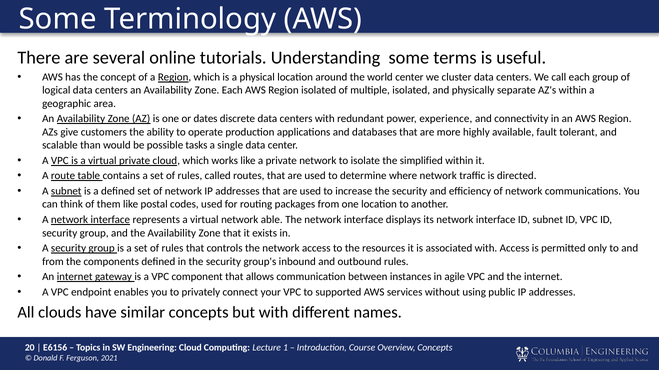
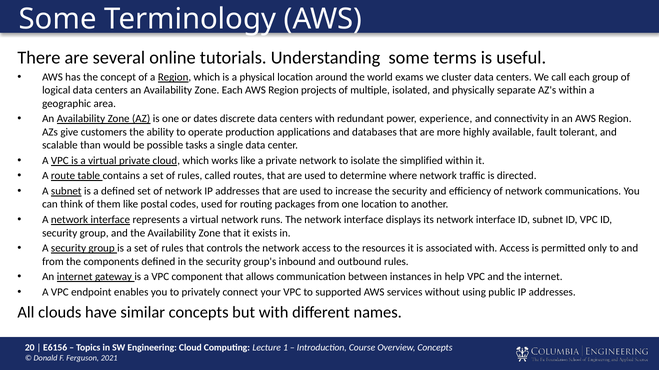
world center: center -> exams
Region isolated: isolated -> projects
able: able -> runs
agile: agile -> help
